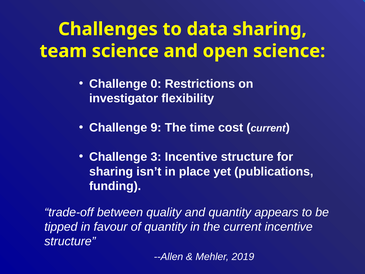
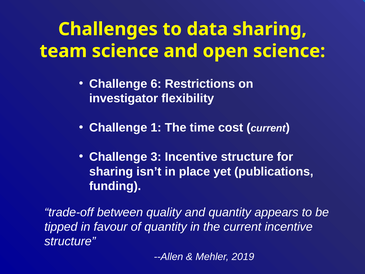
0: 0 -> 6
9: 9 -> 1
